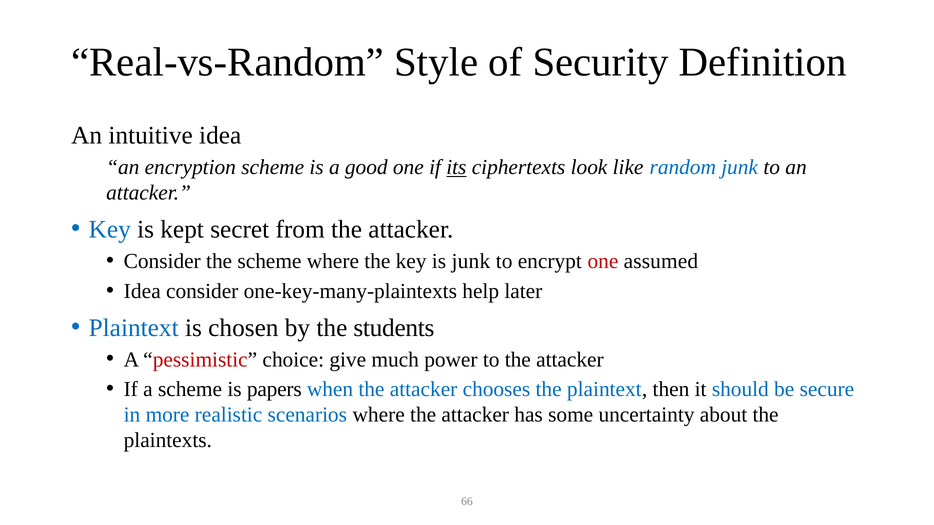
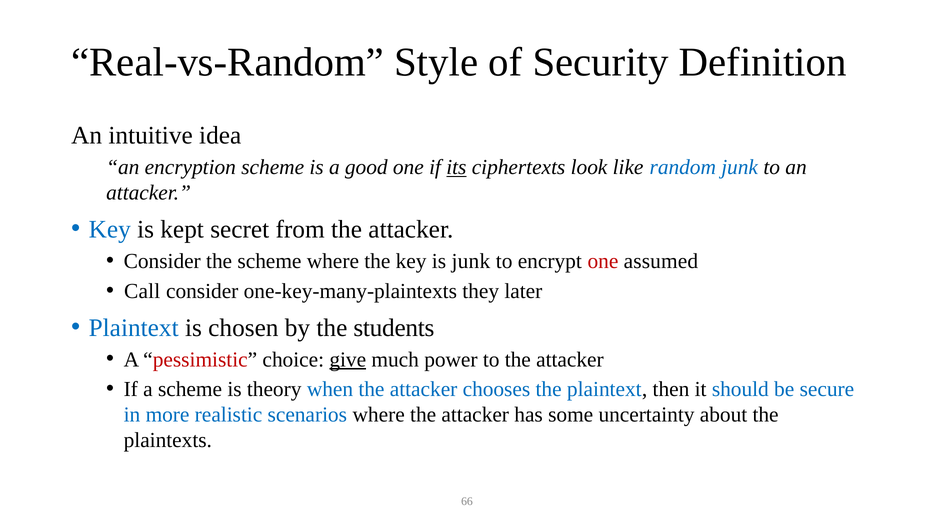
Idea at (142, 291): Idea -> Call
help: help -> they
give underline: none -> present
papers: papers -> theory
